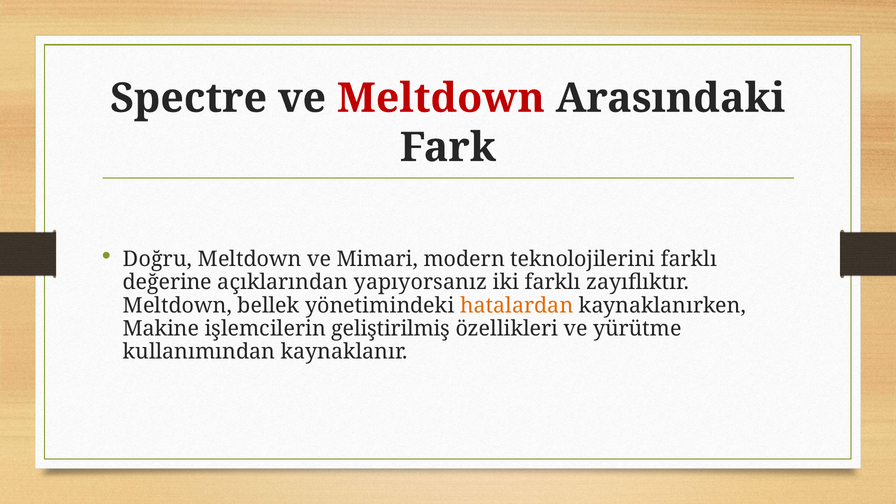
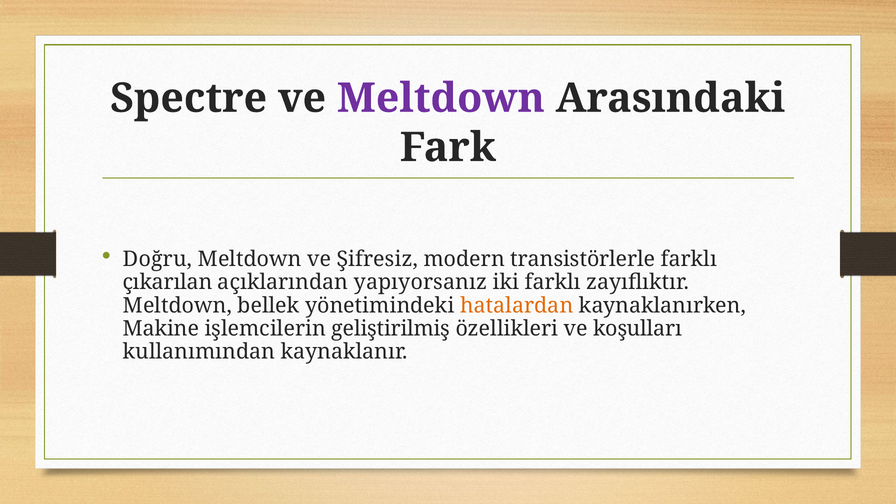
Meltdown at (441, 98) colour: red -> purple
Mimari: Mimari -> Şifresiz
teknolojilerini: teknolojilerini -> transistörlerle
değerine: değerine -> çıkarılan
yürütme: yürütme -> koşulları
